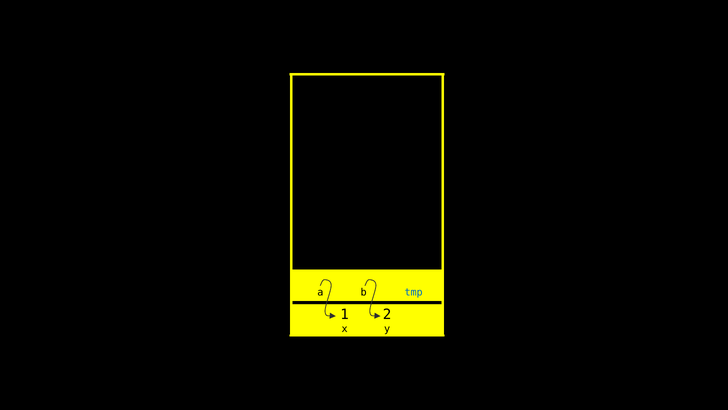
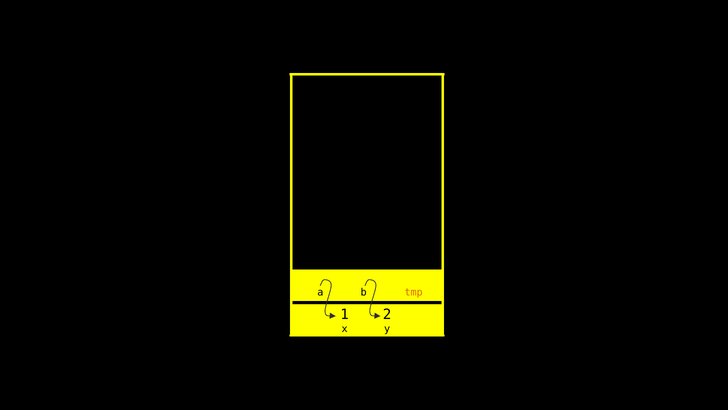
tmp colour: blue -> orange
